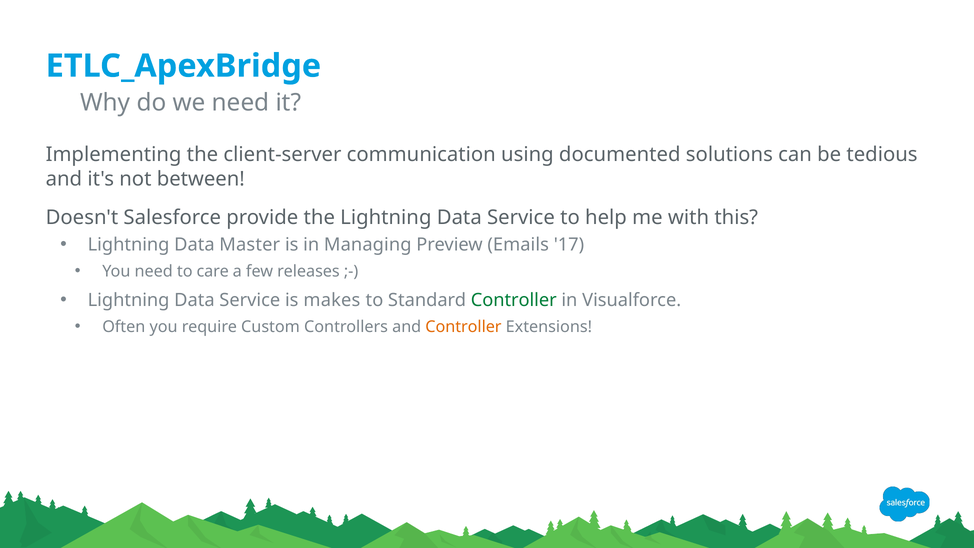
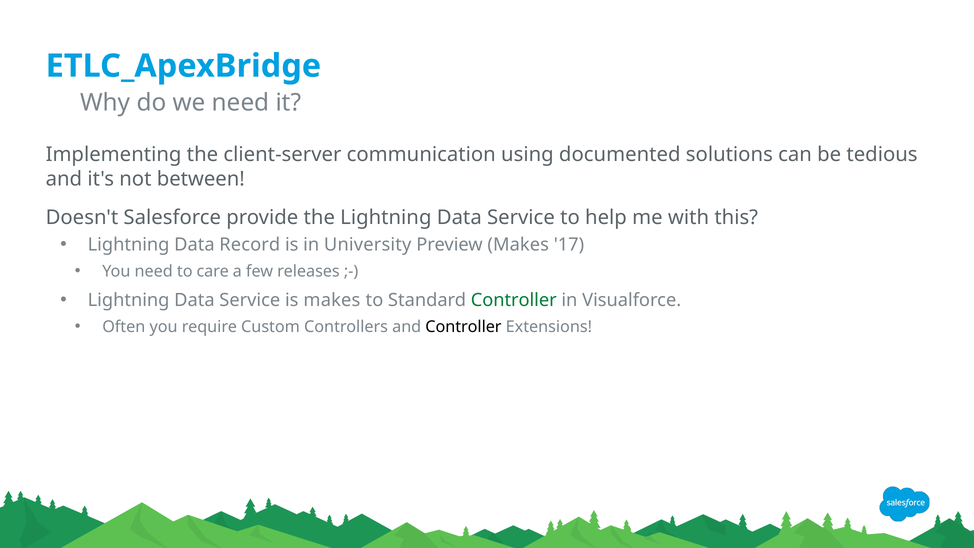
Master: Master -> Record
Managing: Managing -> University
Preview Emails: Emails -> Makes
Controller at (463, 327) colour: orange -> black
